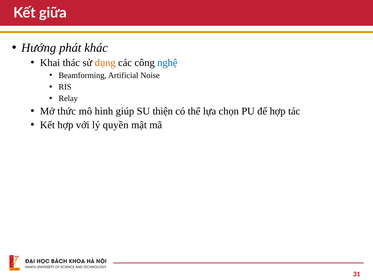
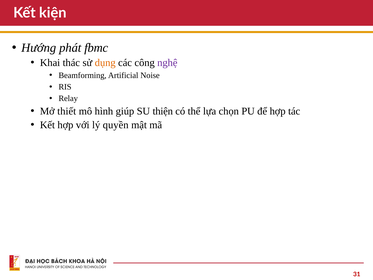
giữa: giữa -> kiện
khác: khác -> fbmc
nghệ colour: blue -> purple
thức: thức -> thiết
